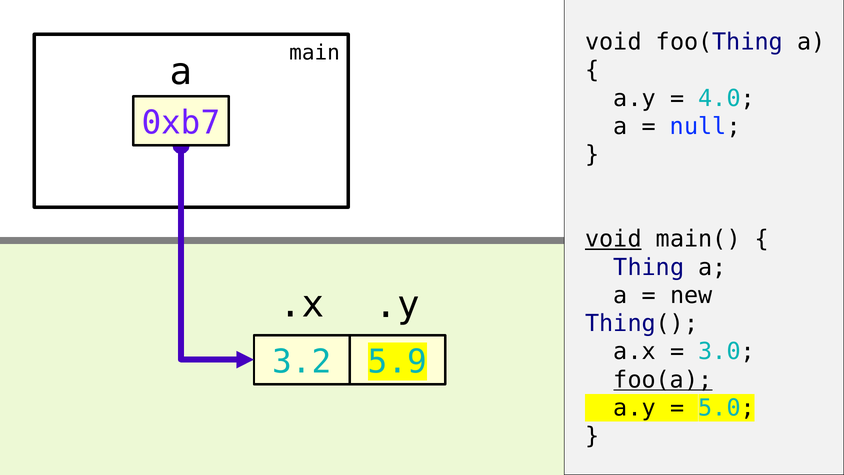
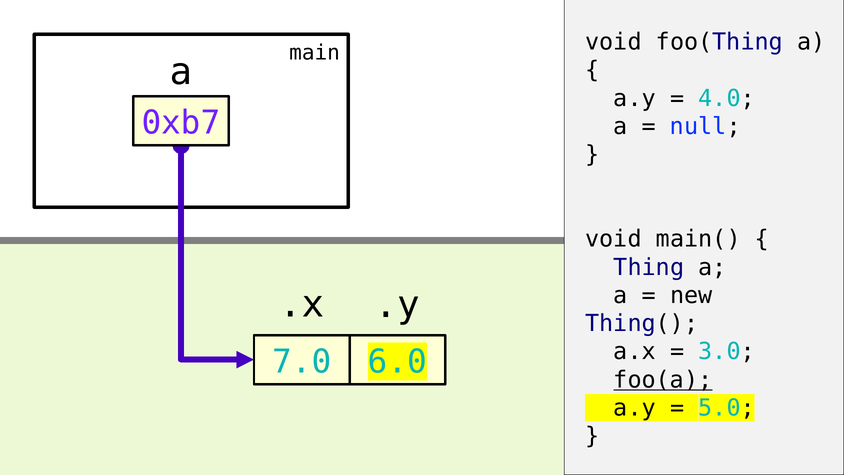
void at (613, 239) underline: present -> none
3.2: 3.2 -> 7.0
5.9: 5.9 -> 6.0
